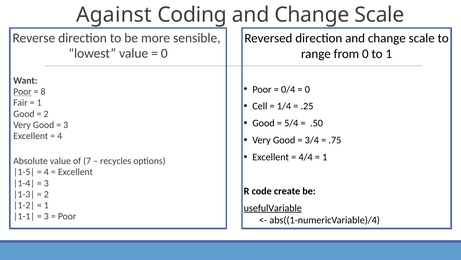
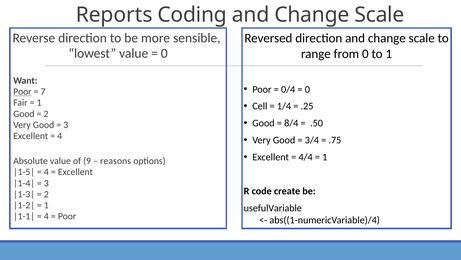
Against: Against -> Reports
8: 8 -> 7
5/4: 5/4 -> 8/4
7: 7 -> 9
recycles: recycles -> reasons
usefulVariable underline: present -> none
3 at (46, 216): 3 -> 4
